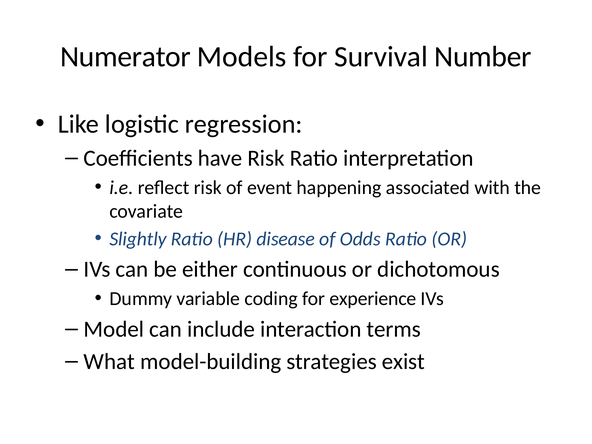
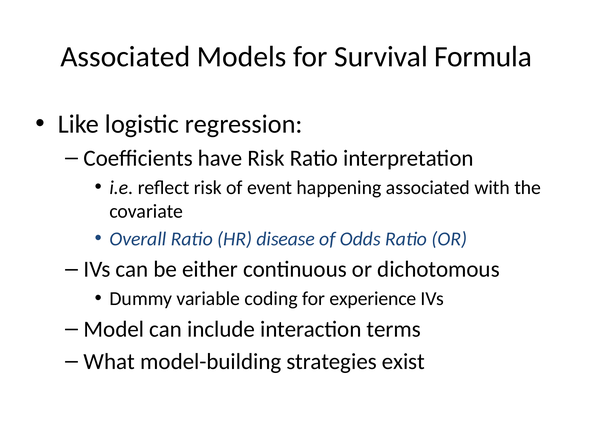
Numerator at (125, 57): Numerator -> Associated
Number: Number -> Formula
Slightly: Slightly -> Overall
